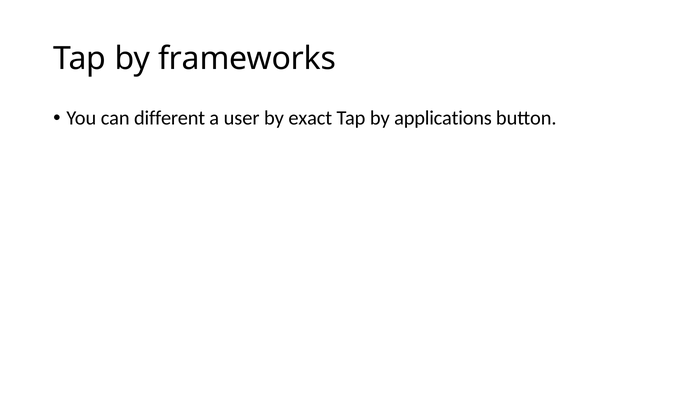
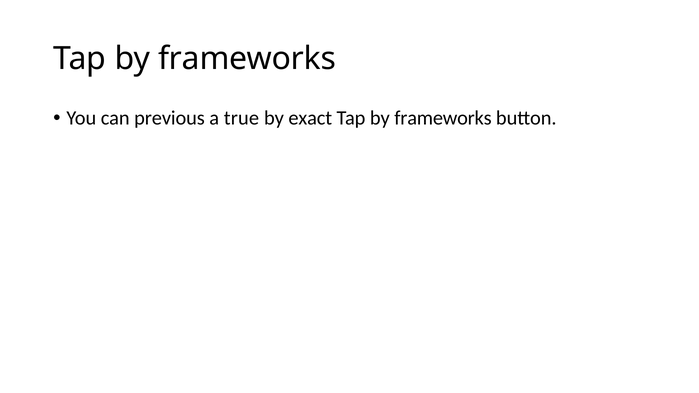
different: different -> previous
user: user -> true
applications at (443, 118): applications -> frameworks
